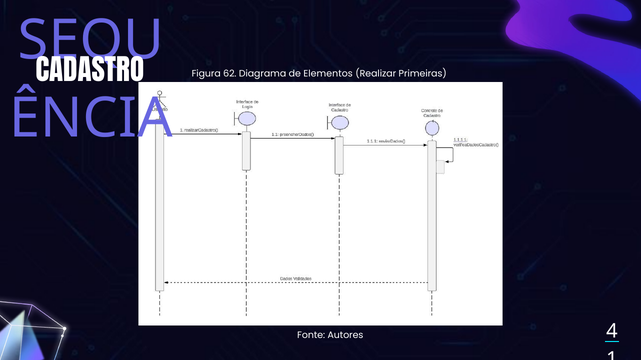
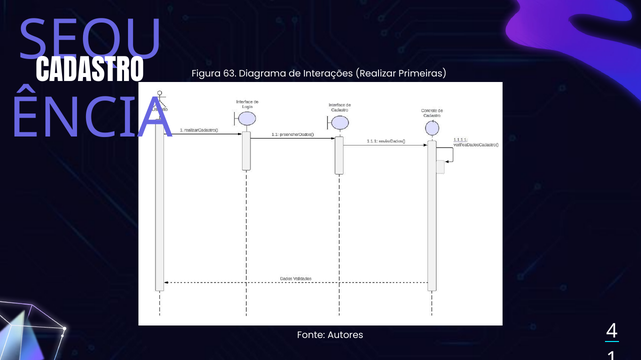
62: 62 -> 63
Elementos: Elementos -> Interações
